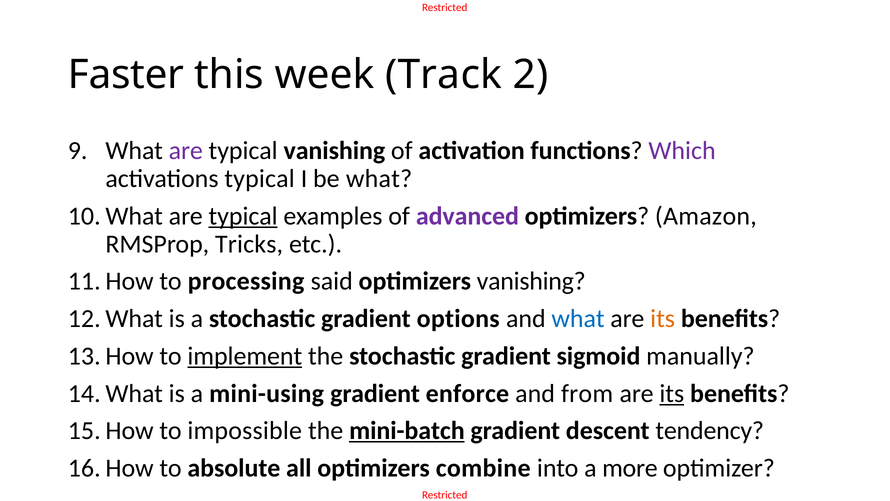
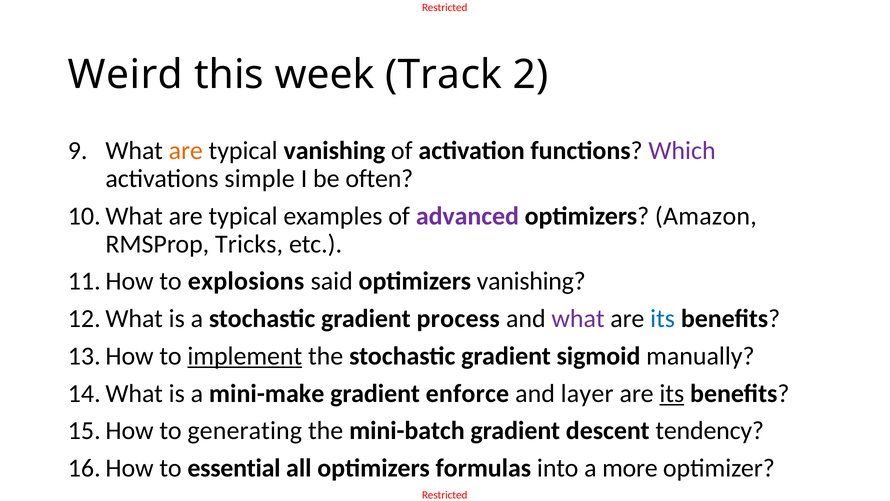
Faster: Faster -> Weird
are at (186, 150) colour: purple -> orange
activations typical: typical -> simple
be what: what -> often
typical at (243, 216) underline: present -> none
processing: processing -> explosions
options: options -> process
what at (578, 319) colour: blue -> purple
its at (663, 319) colour: orange -> blue
mini-using: mini-using -> mini-make
from: from -> layer
impossible: impossible -> generating
mini-batch underline: present -> none
absolute: absolute -> essential
combine: combine -> formulas
